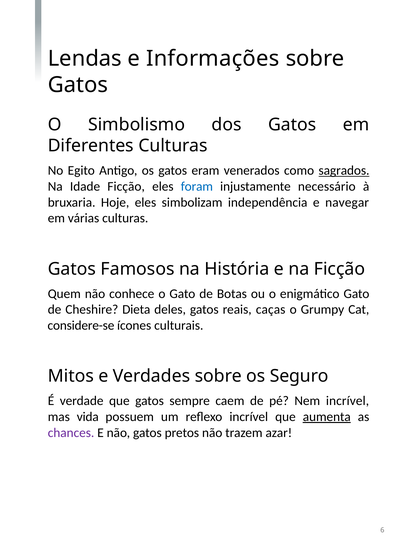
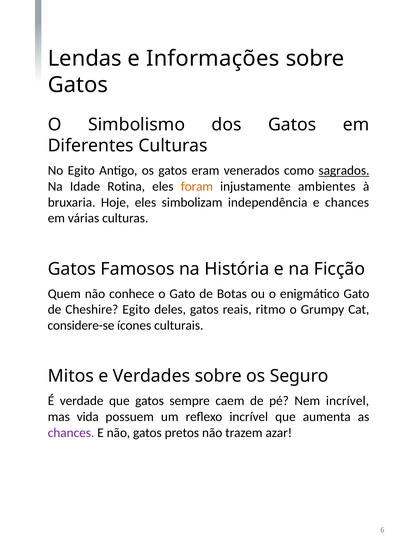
Idade Ficção: Ficção -> Rotina
foram colour: blue -> orange
necessário: necessário -> ambientes
e navegar: navegar -> chances
Cheshire Dieta: Dieta -> Egito
caças: caças -> ritmo
aumenta underline: present -> none
